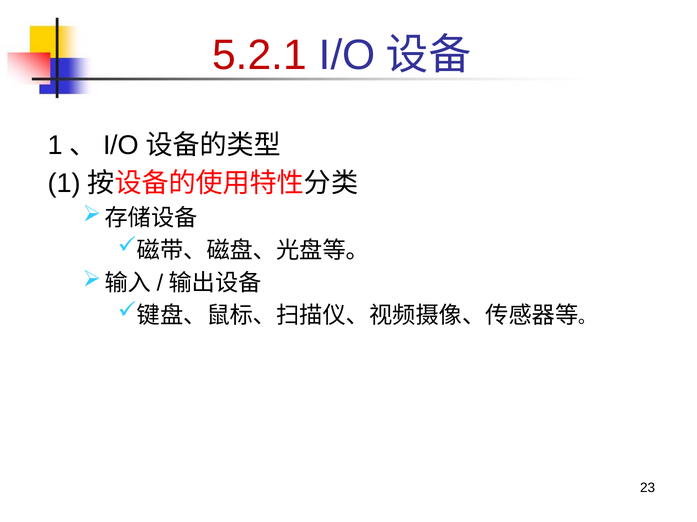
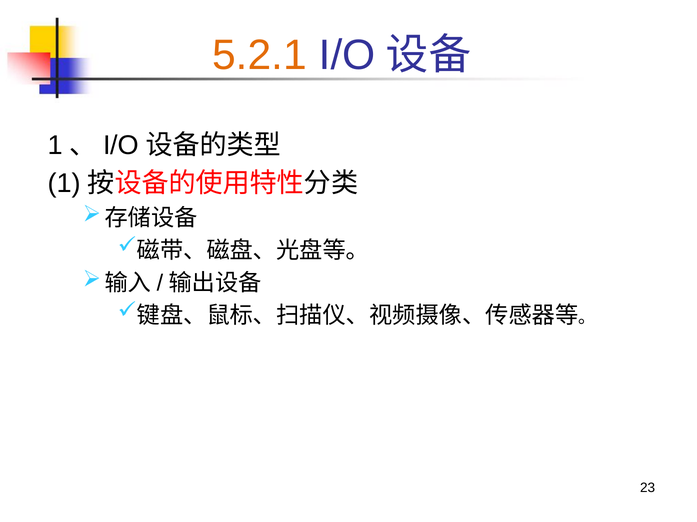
5.2.1 colour: red -> orange
